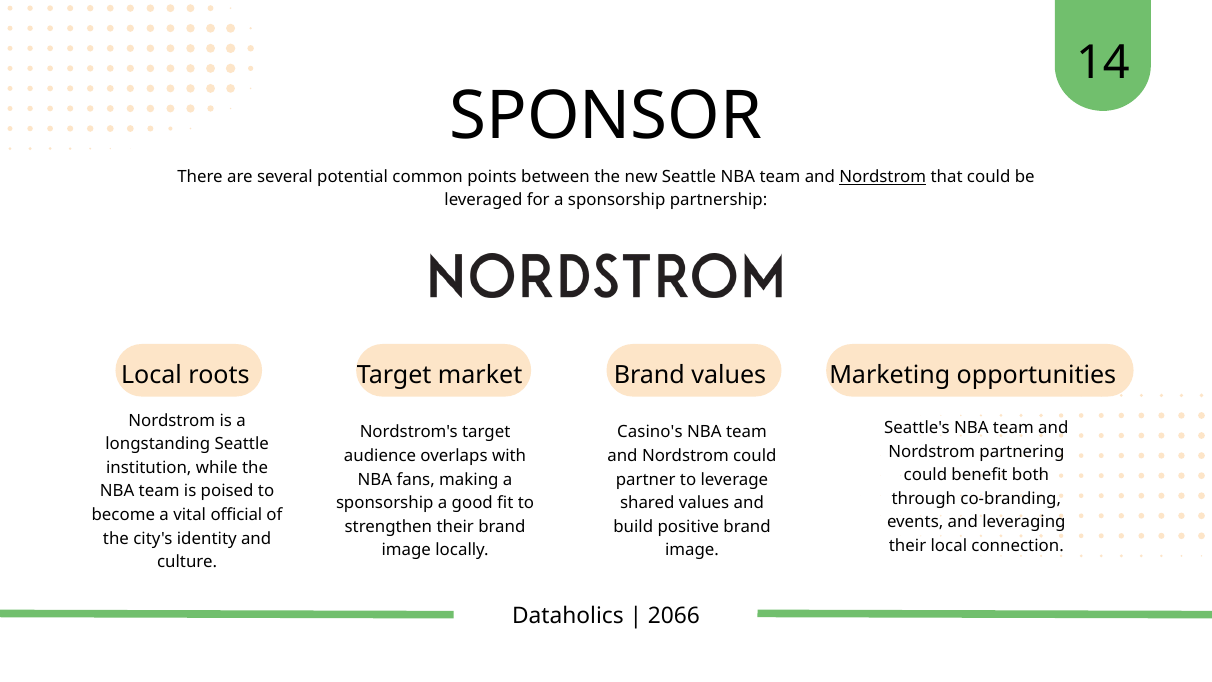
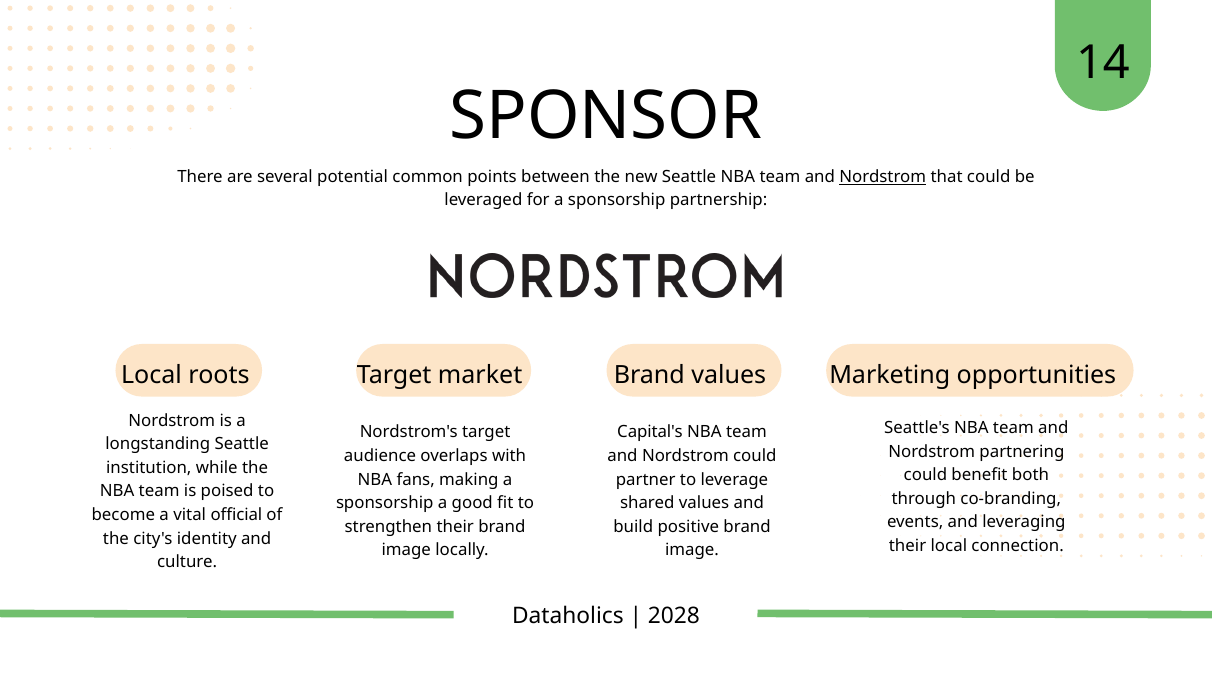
Casino's: Casino's -> Capital's
2066: 2066 -> 2028
